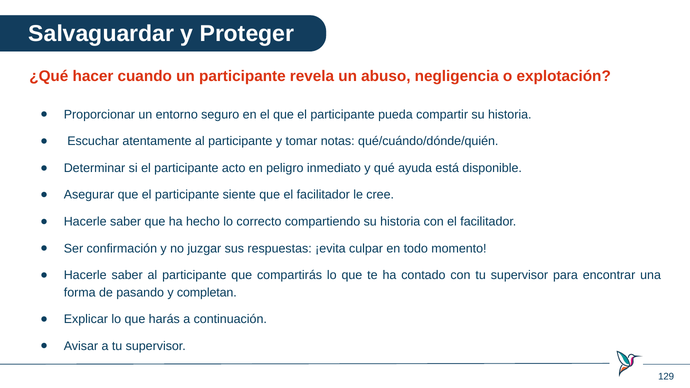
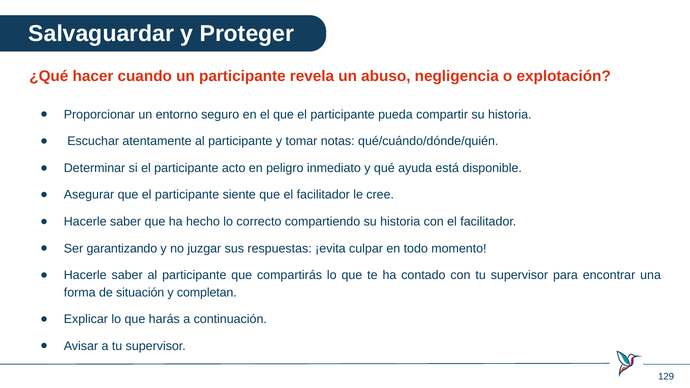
confirmación: confirmación -> garantizando
pasando: pasando -> situación
